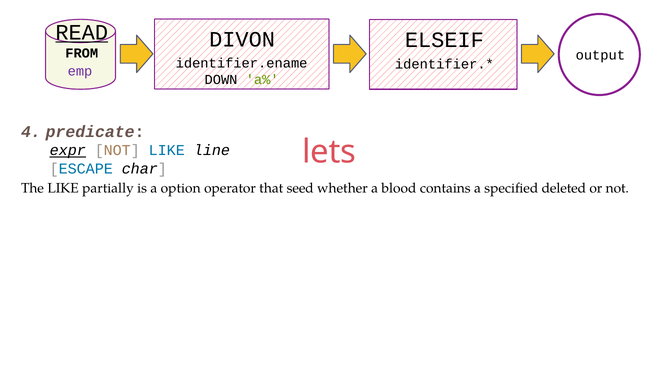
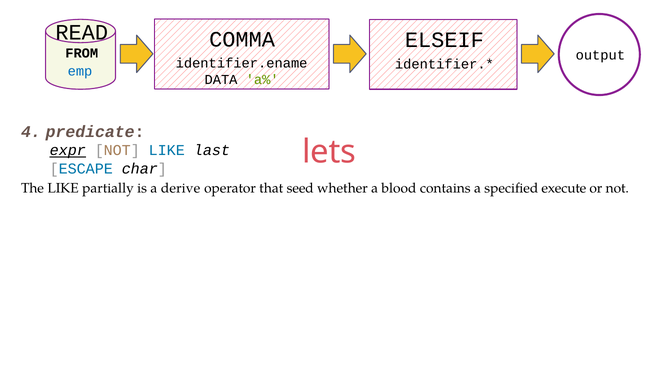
READ underline: present -> none
DIVON: DIVON -> COMMA
emp colour: purple -> blue
DOWN: DOWN -> DATA
line: line -> last
option: option -> derive
deleted: deleted -> execute
